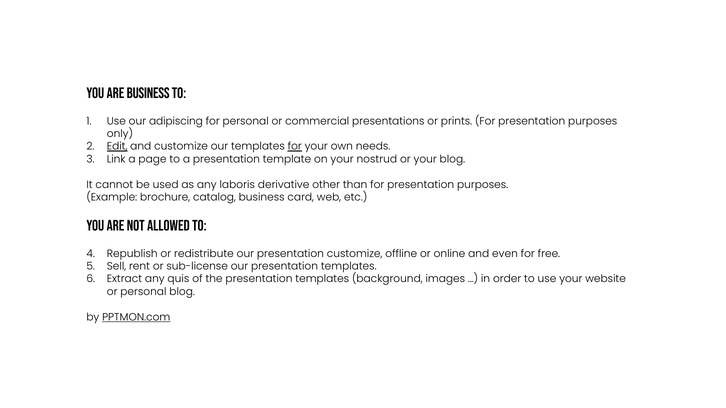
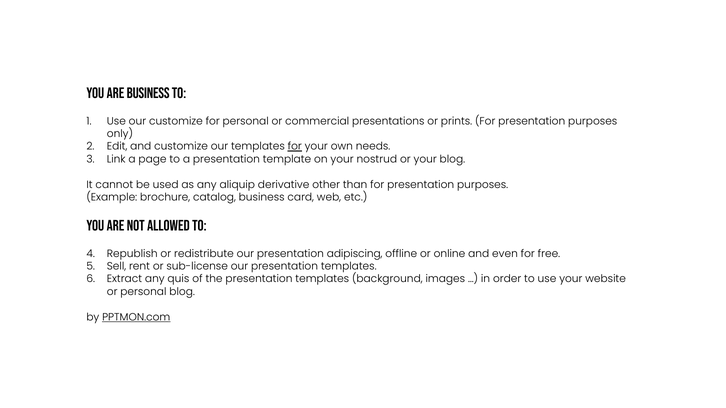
our adipiscing: adipiscing -> customize
Edit underline: present -> none
laboris: laboris -> aliquip
presentation customize: customize -> adipiscing
